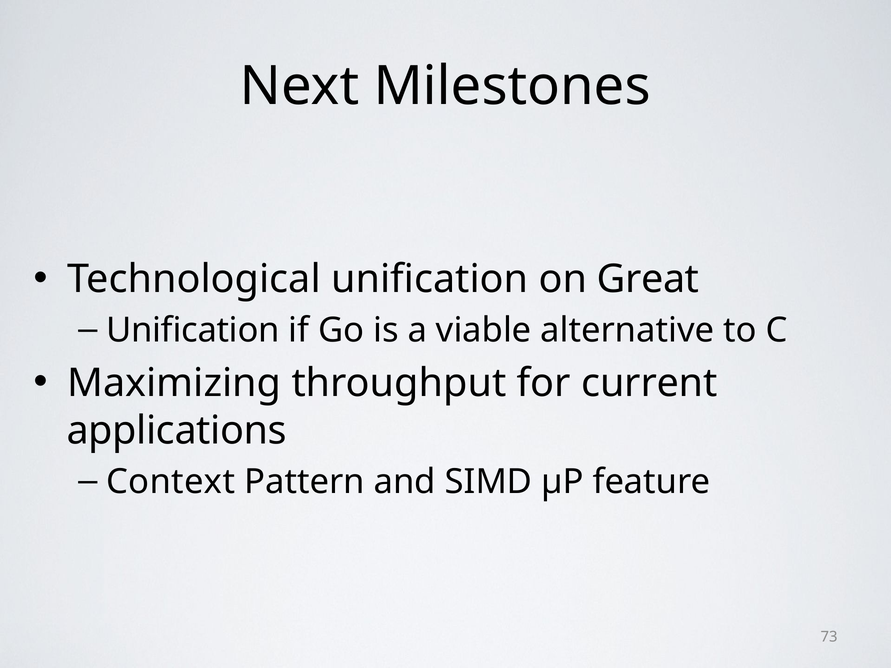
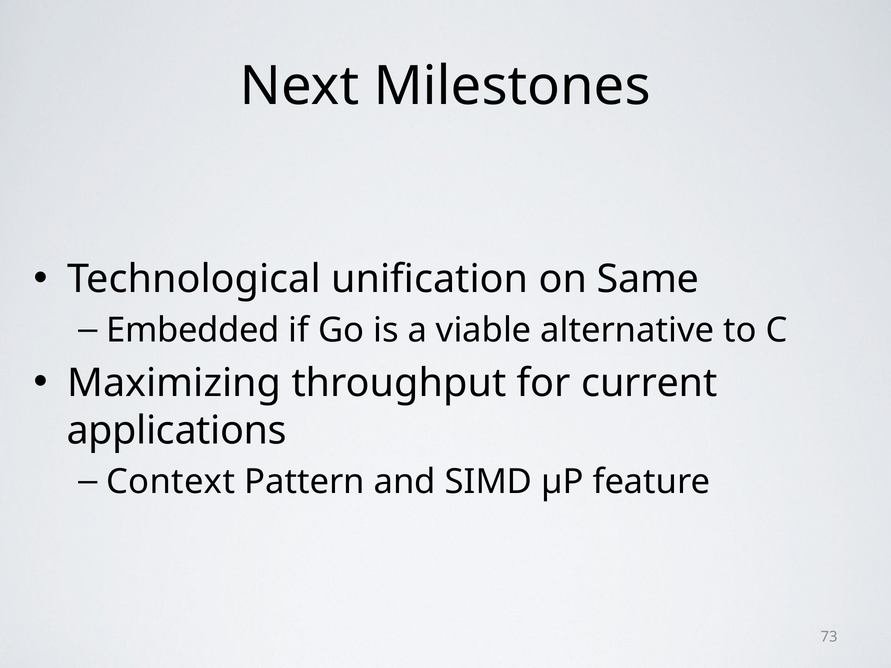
Great: Great -> Same
Unification at (193, 330): Unification -> Embedded
